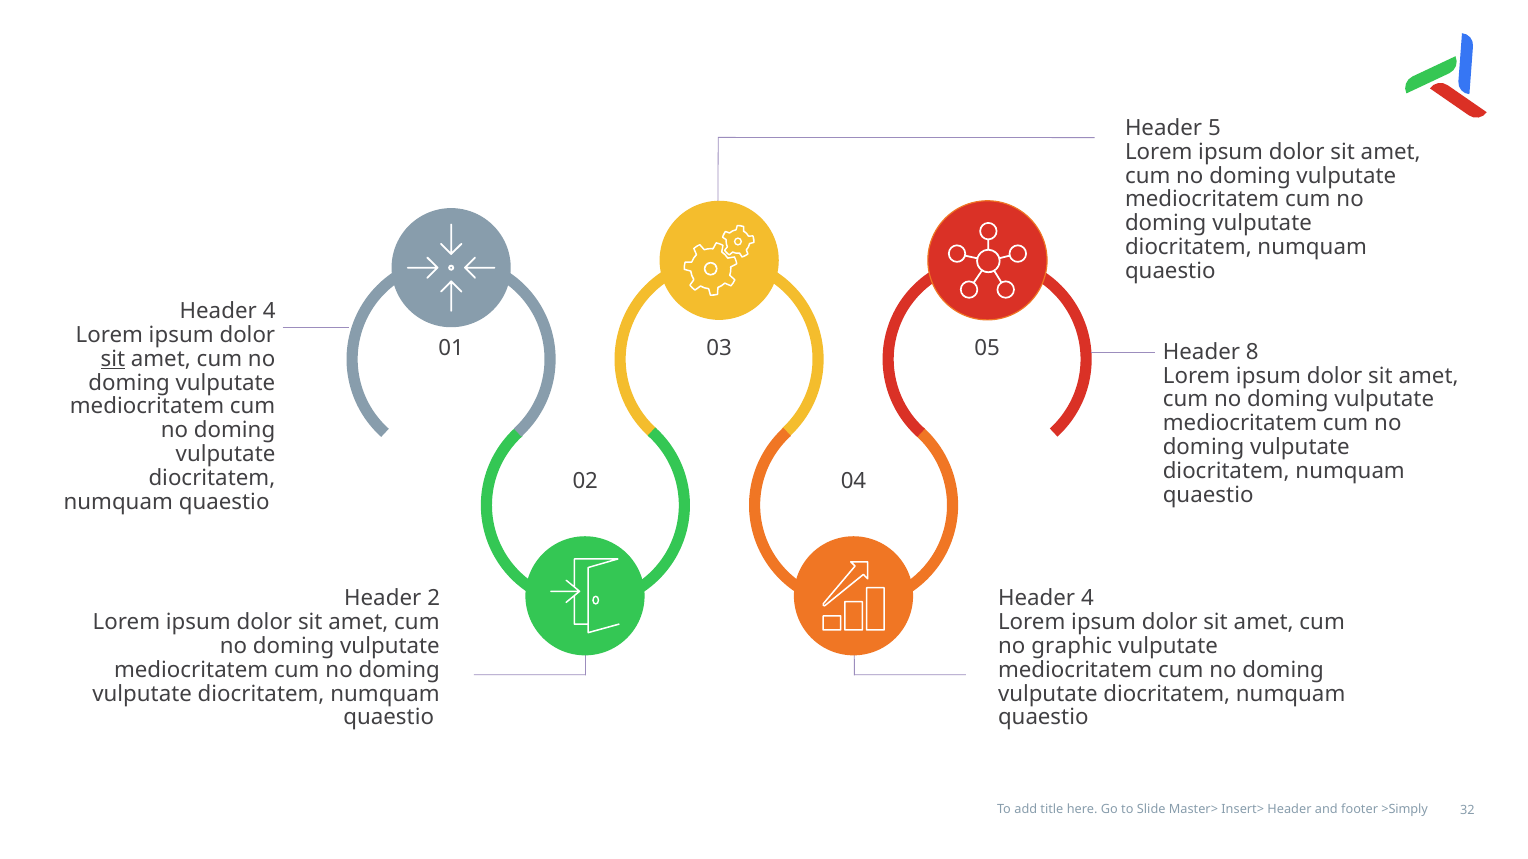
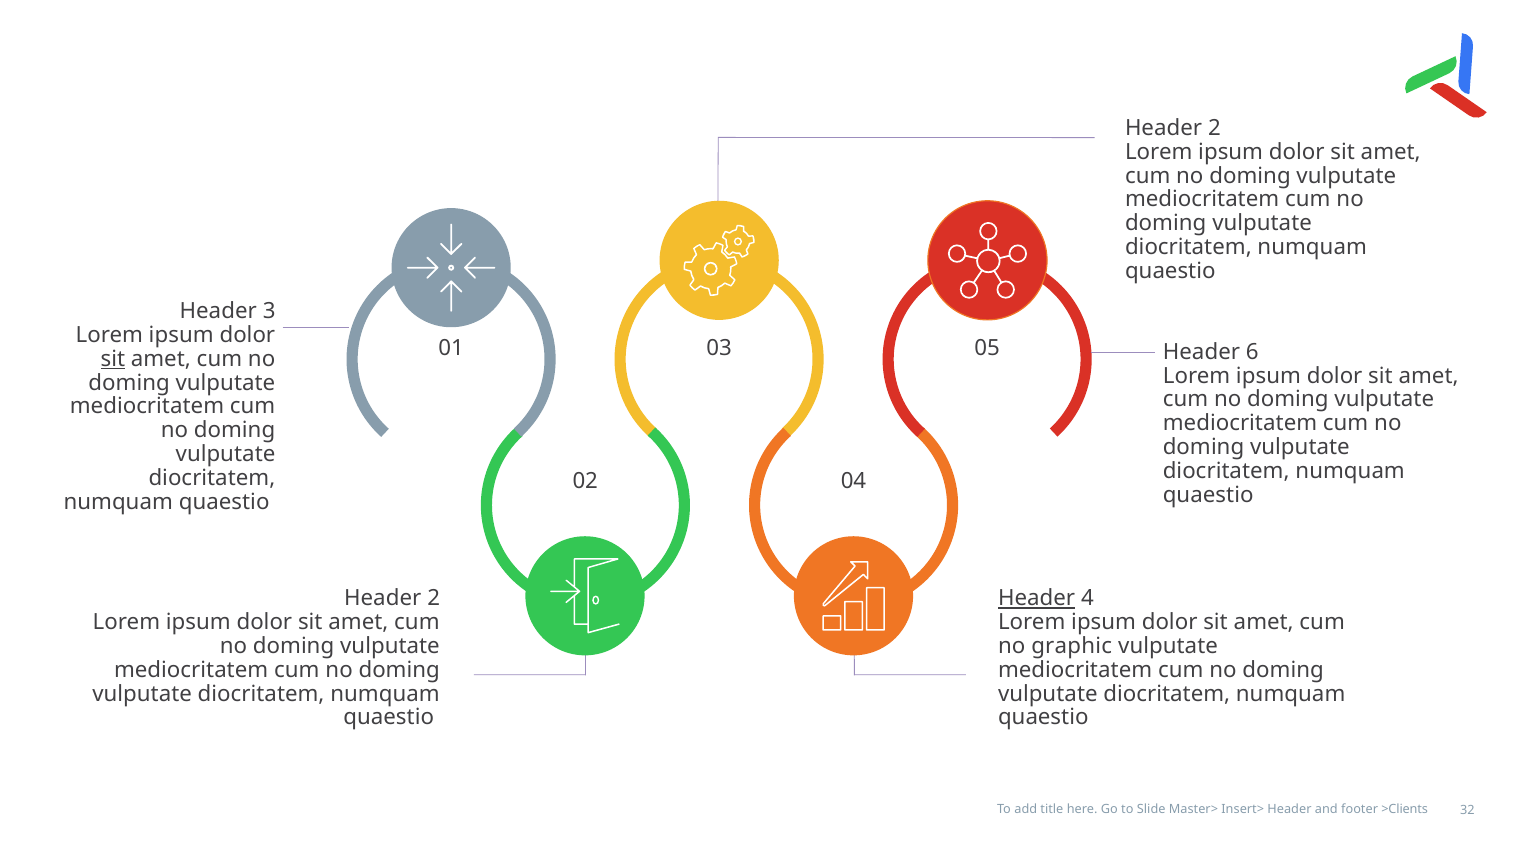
5 at (1214, 128): 5 -> 2
4 at (269, 312): 4 -> 3
8: 8 -> 6
Header at (1037, 599) underline: none -> present
>Simply: >Simply -> >Clients
